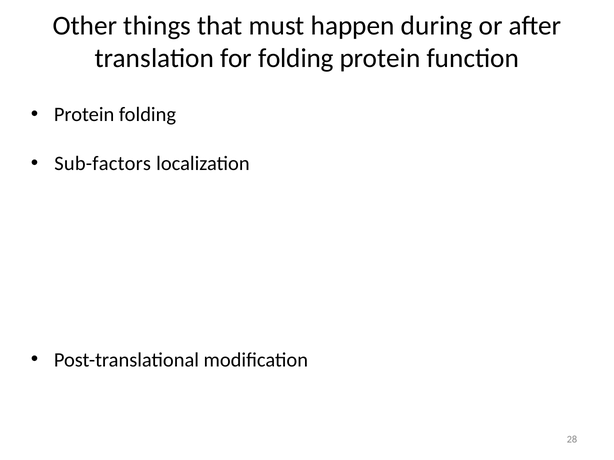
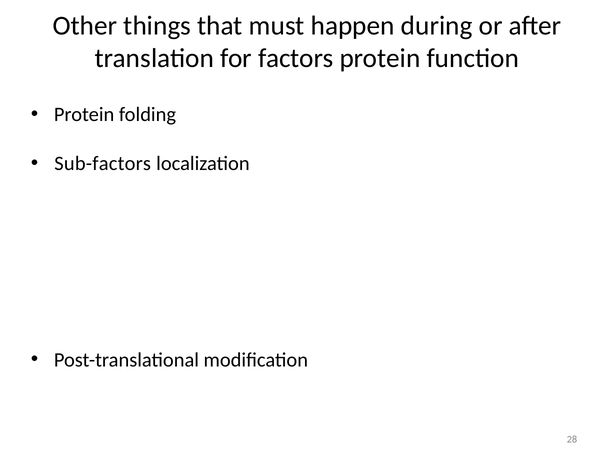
for folding: folding -> factors
